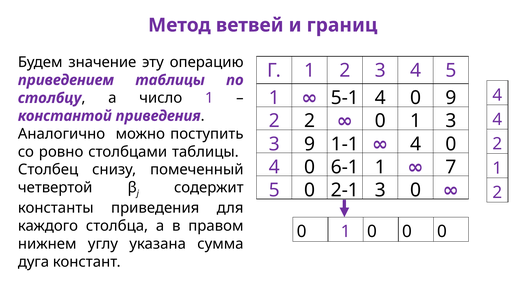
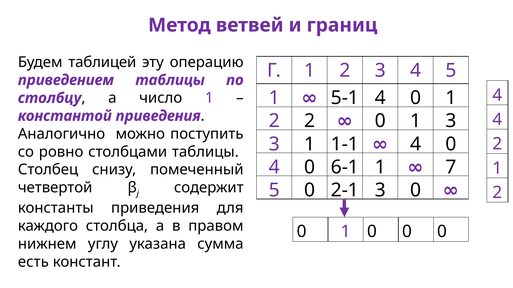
значение: значение -> таблицей
4 0 9: 9 -> 1
3 9: 9 -> 1
дуга: дуга -> есть
